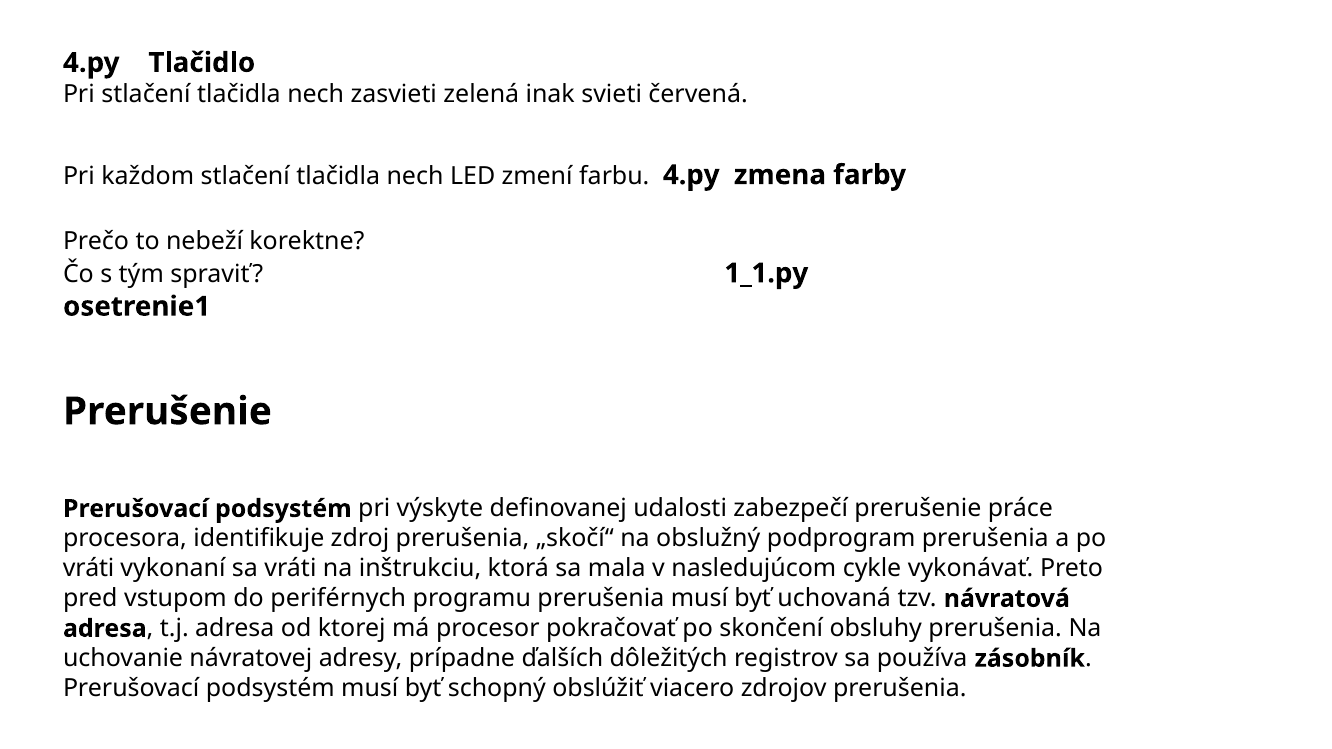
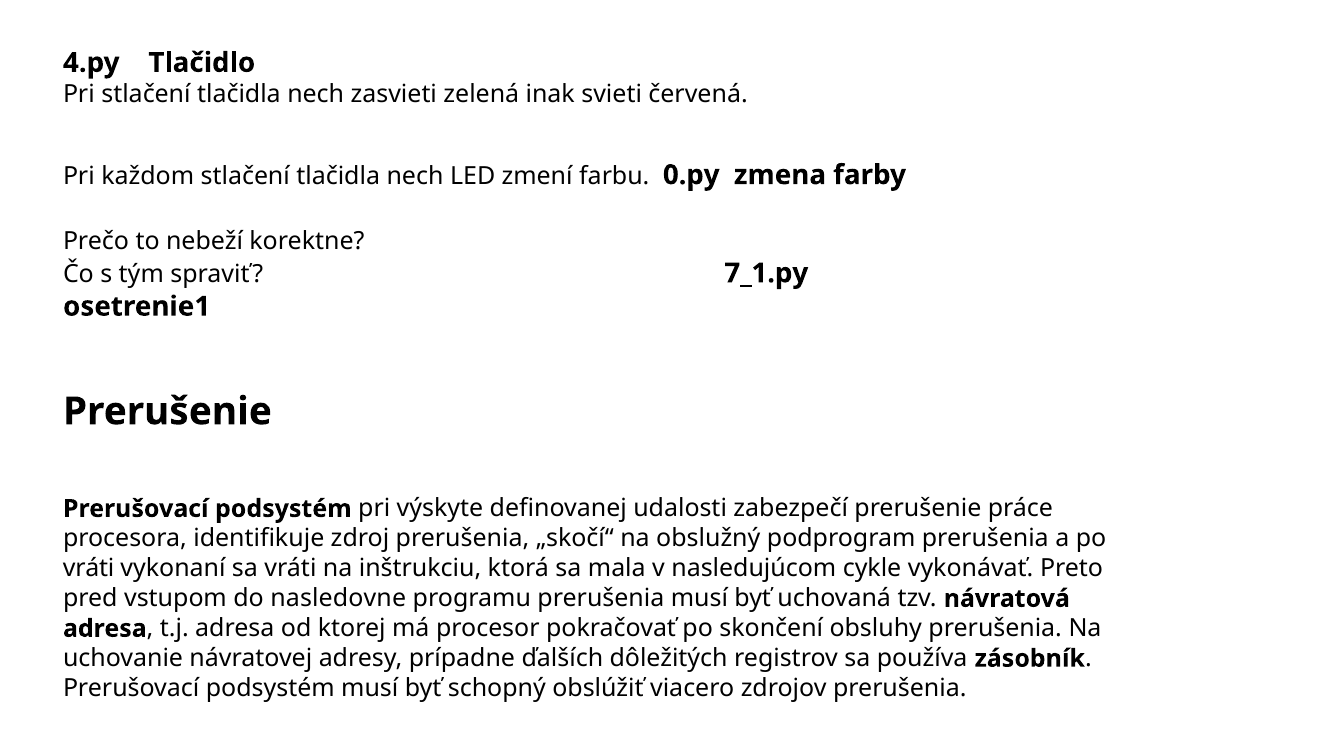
farbu 4.py: 4.py -> 0.py
1_1.py: 1_1.py -> 7_1.py
periférnych: periférnych -> nasledovne
